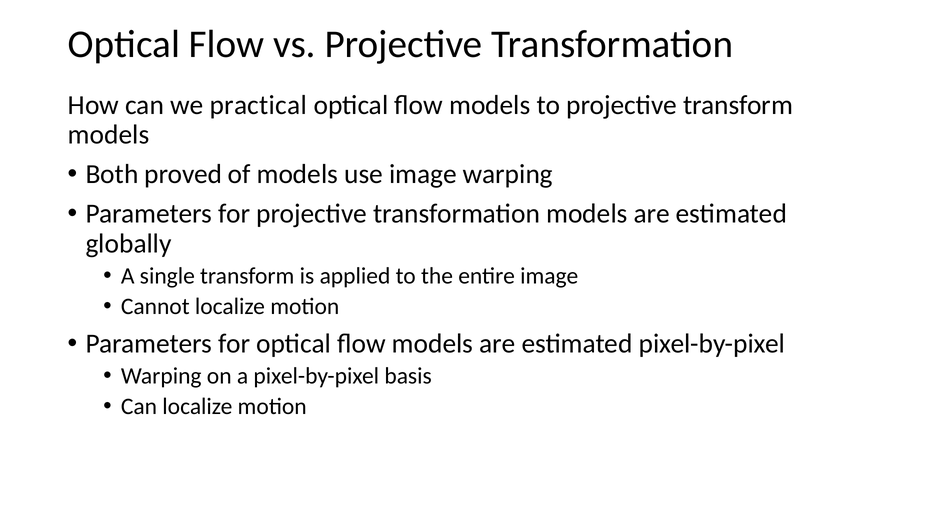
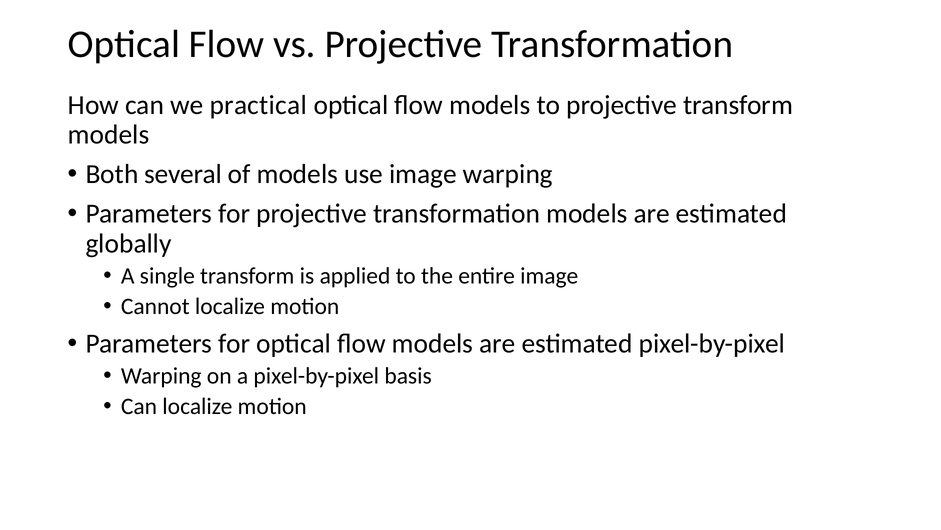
proved: proved -> several
